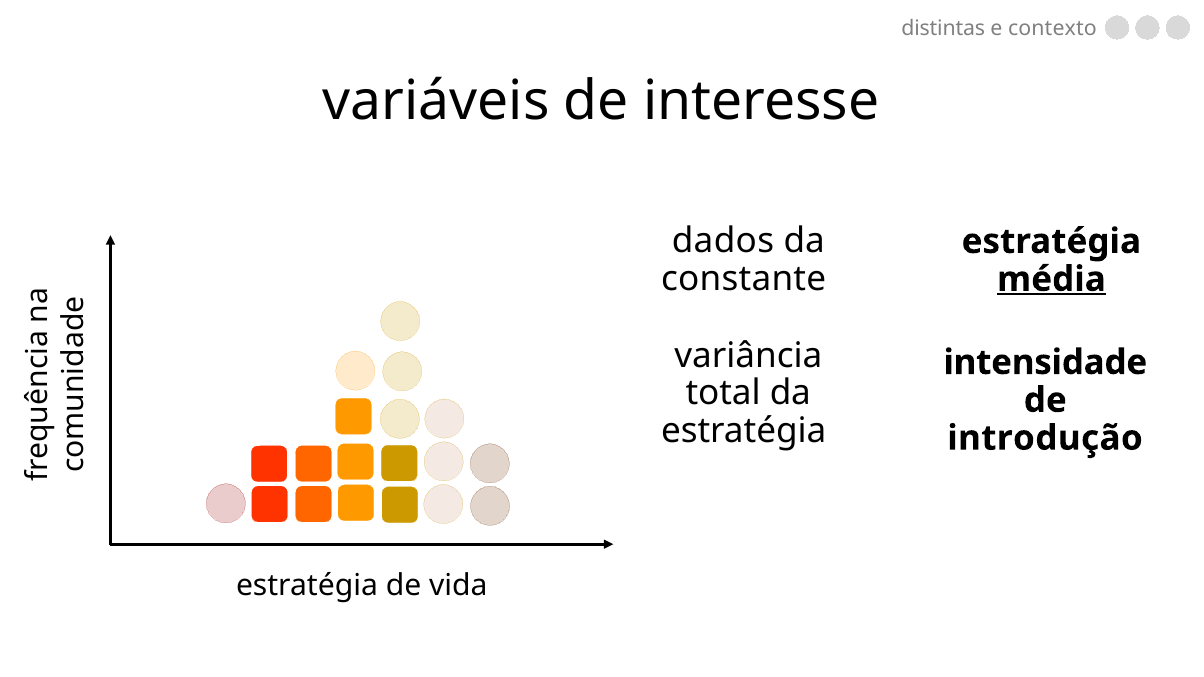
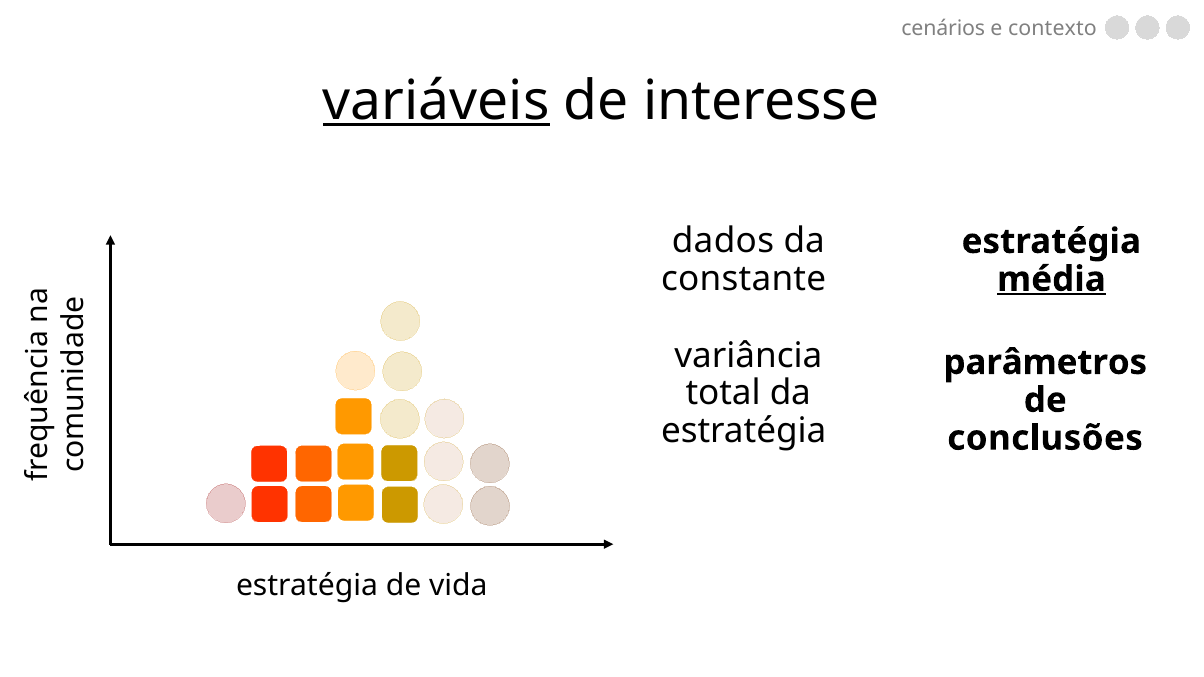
distintas: distintas -> cenários
variáveis underline: none -> present
intensidade: intensidade -> parâmetros
introdução: introdução -> conclusões
